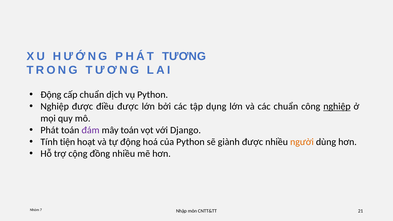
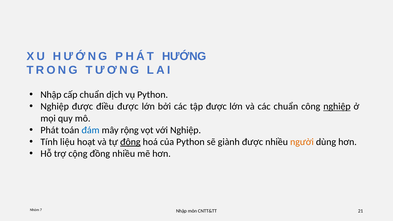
PHÁT TƯƠNG: TƯƠNG -> HƯỚNG
Động at (51, 95): Động -> Nhập
tập dụng: dụng -> được
đám colour: purple -> blue
mây toán: toán -> rộng
với Django: Django -> Nghiệp
tiện: tiện -> liệu
động at (130, 142) underline: none -> present
